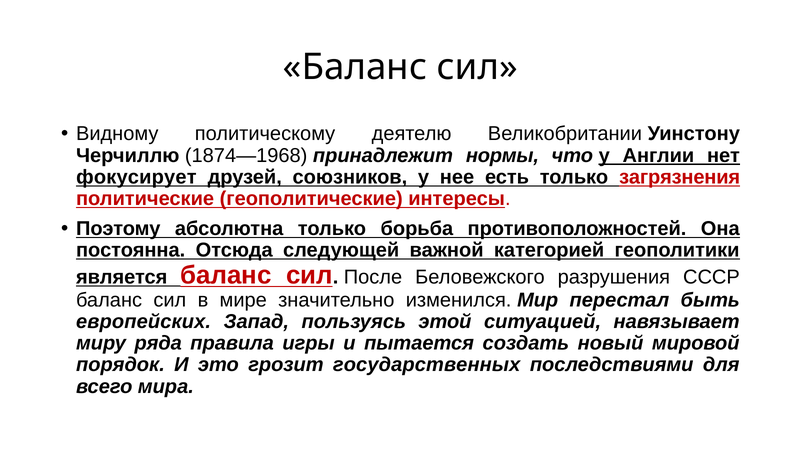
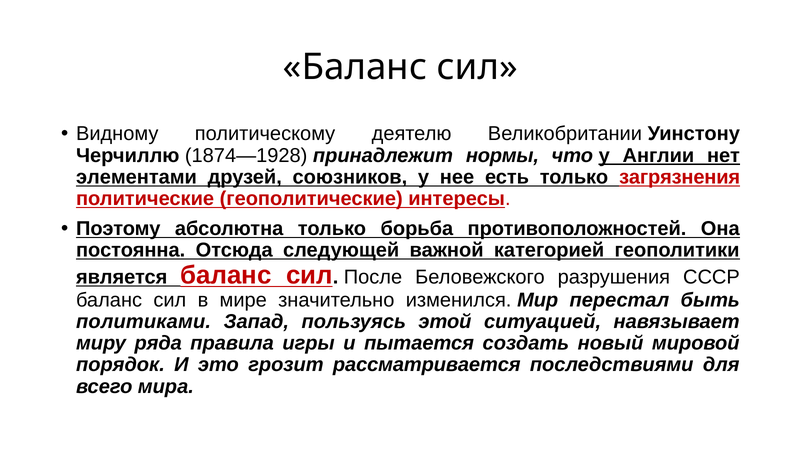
1874—1968: 1874—1968 -> 1874—1928
фокусирует: фокусирует -> элементами
европейских: европейских -> политиками
государственных: государственных -> рассматривается
